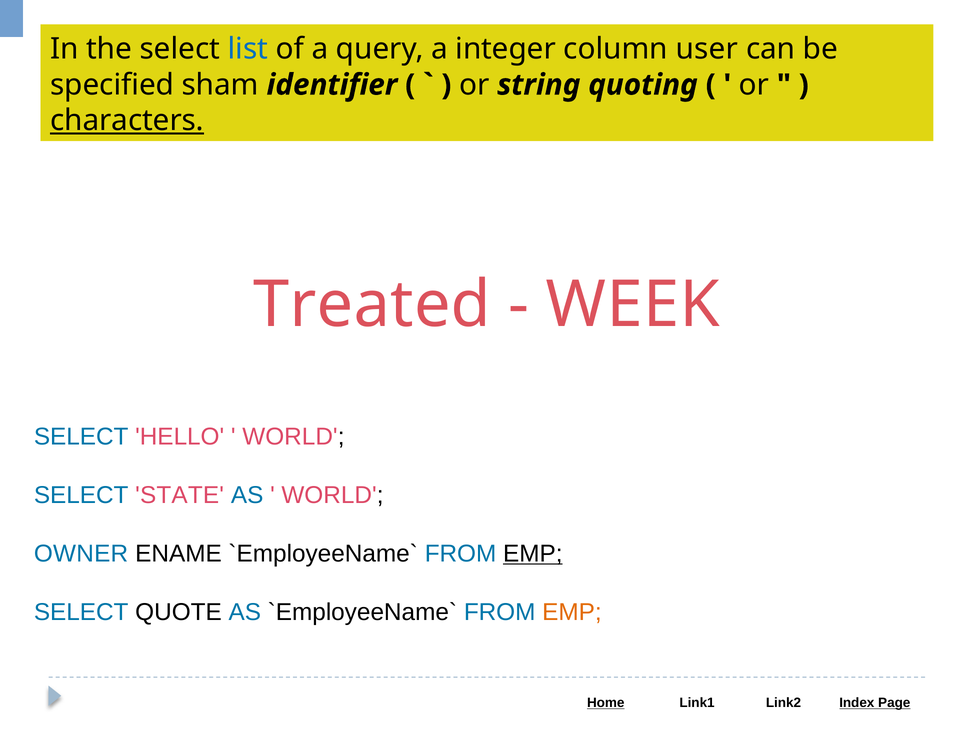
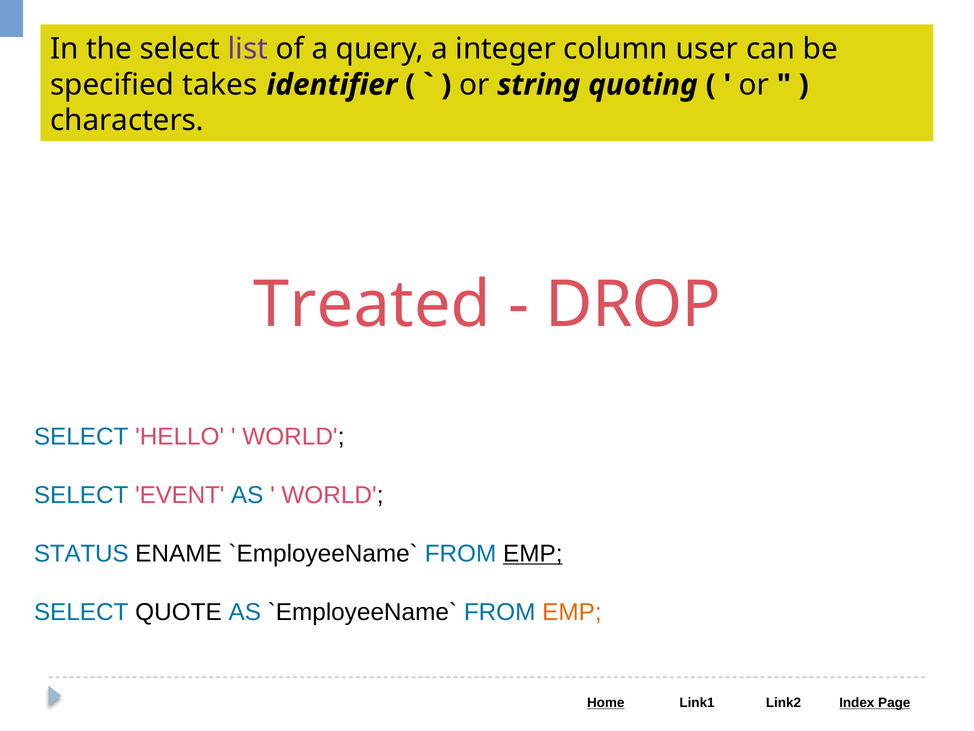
list colour: blue -> purple
sham: sham -> takes
characters underline: present -> none
WEEK: WEEK -> DROP
STATE: STATE -> EVENT
OWNER: OWNER -> STATUS
